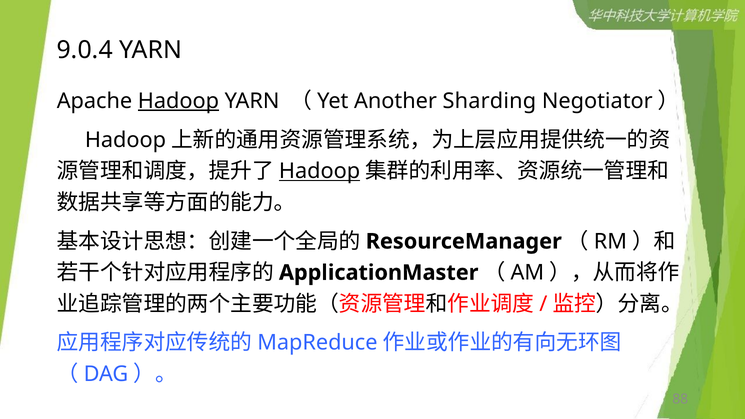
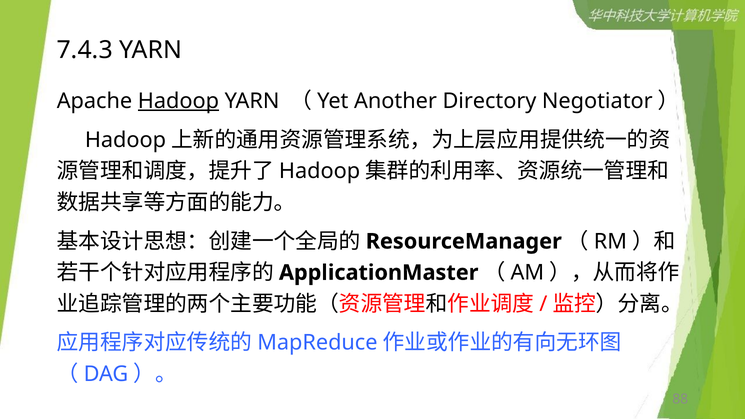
9.0.4: 9.0.4 -> 7.4.3
Sharding: Sharding -> Directory
Hadoop at (320, 171) underline: present -> none
